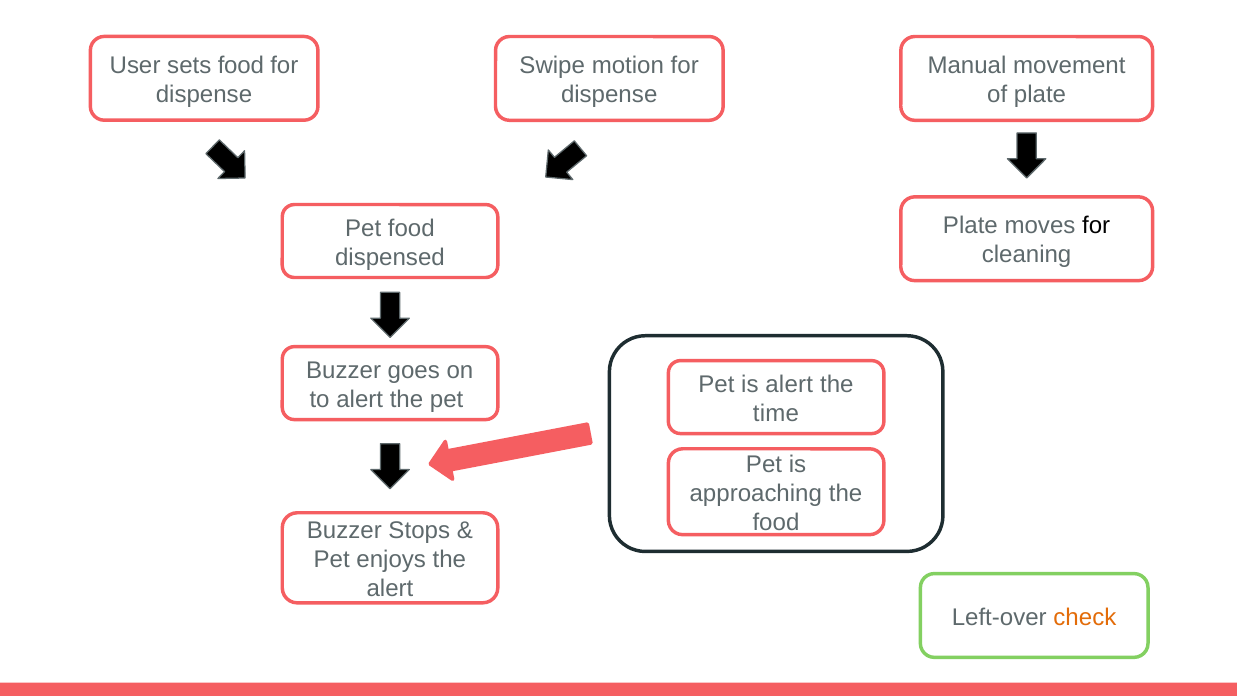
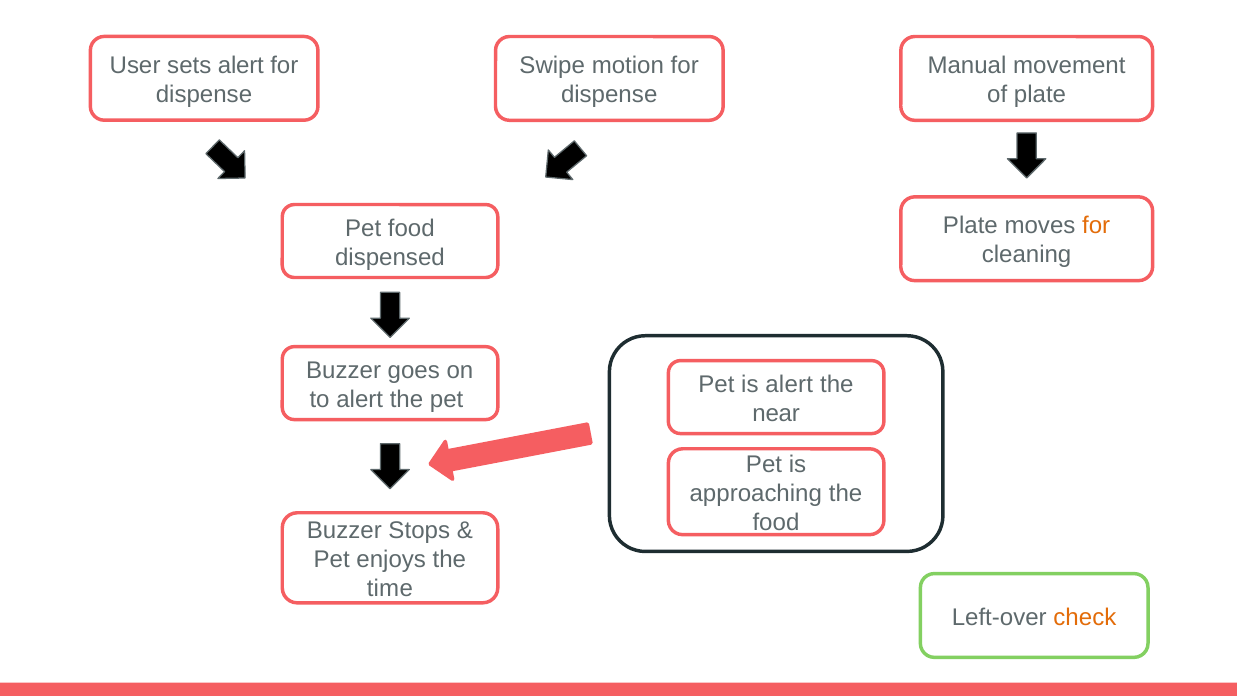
sets food: food -> alert
for at (1096, 226) colour: black -> orange
time: time -> near
alert at (390, 588): alert -> time
